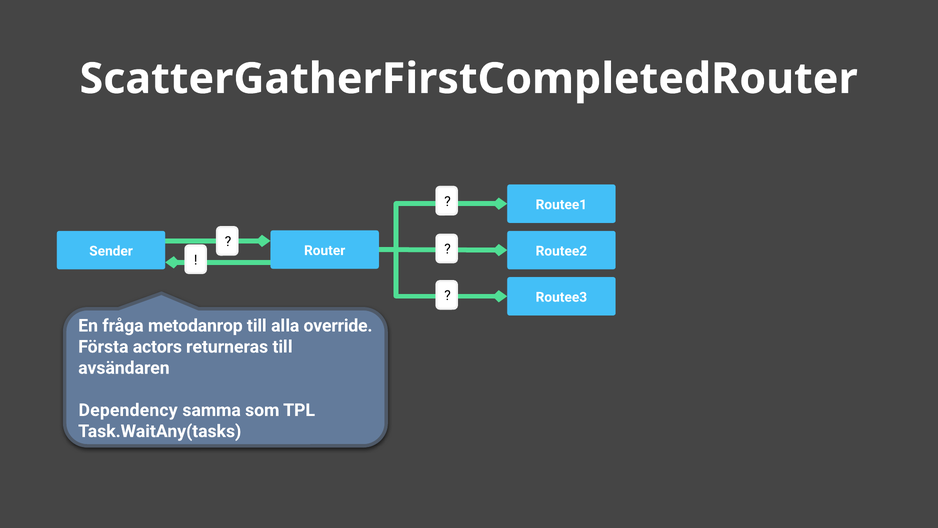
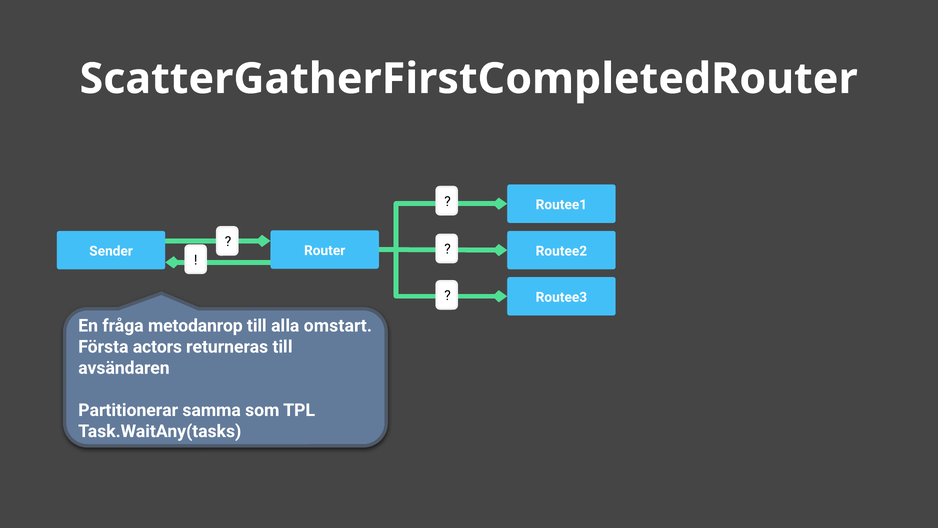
override: override -> omstart
Dependency: Dependency -> Partitionerar
